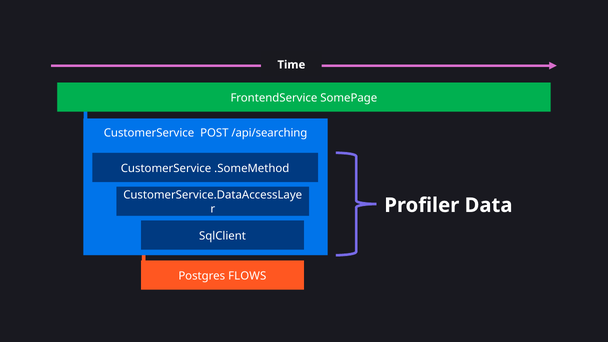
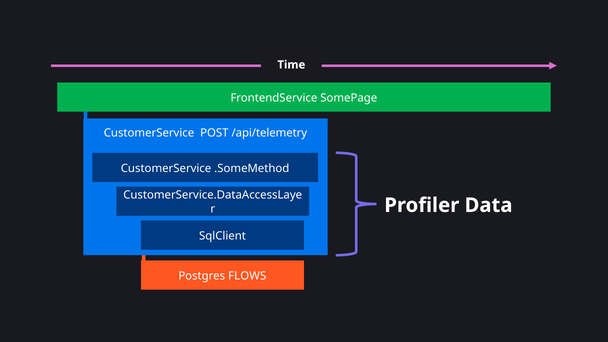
/api/searching: /api/searching -> /api/telemetry
